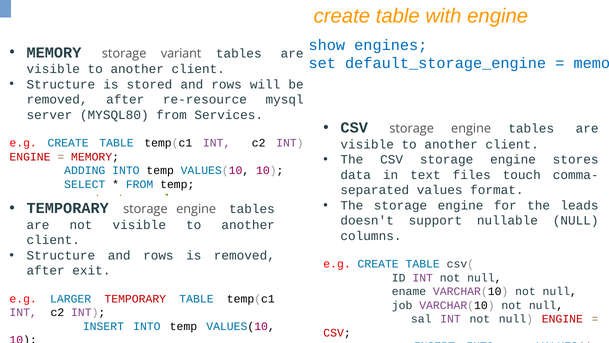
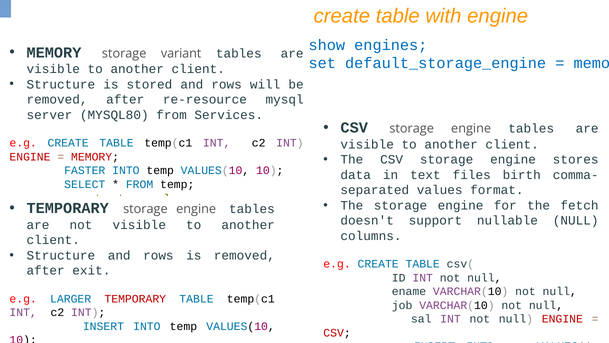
ADDING: ADDING -> FASTER
touch: touch -> birth
leads: leads -> fetch
